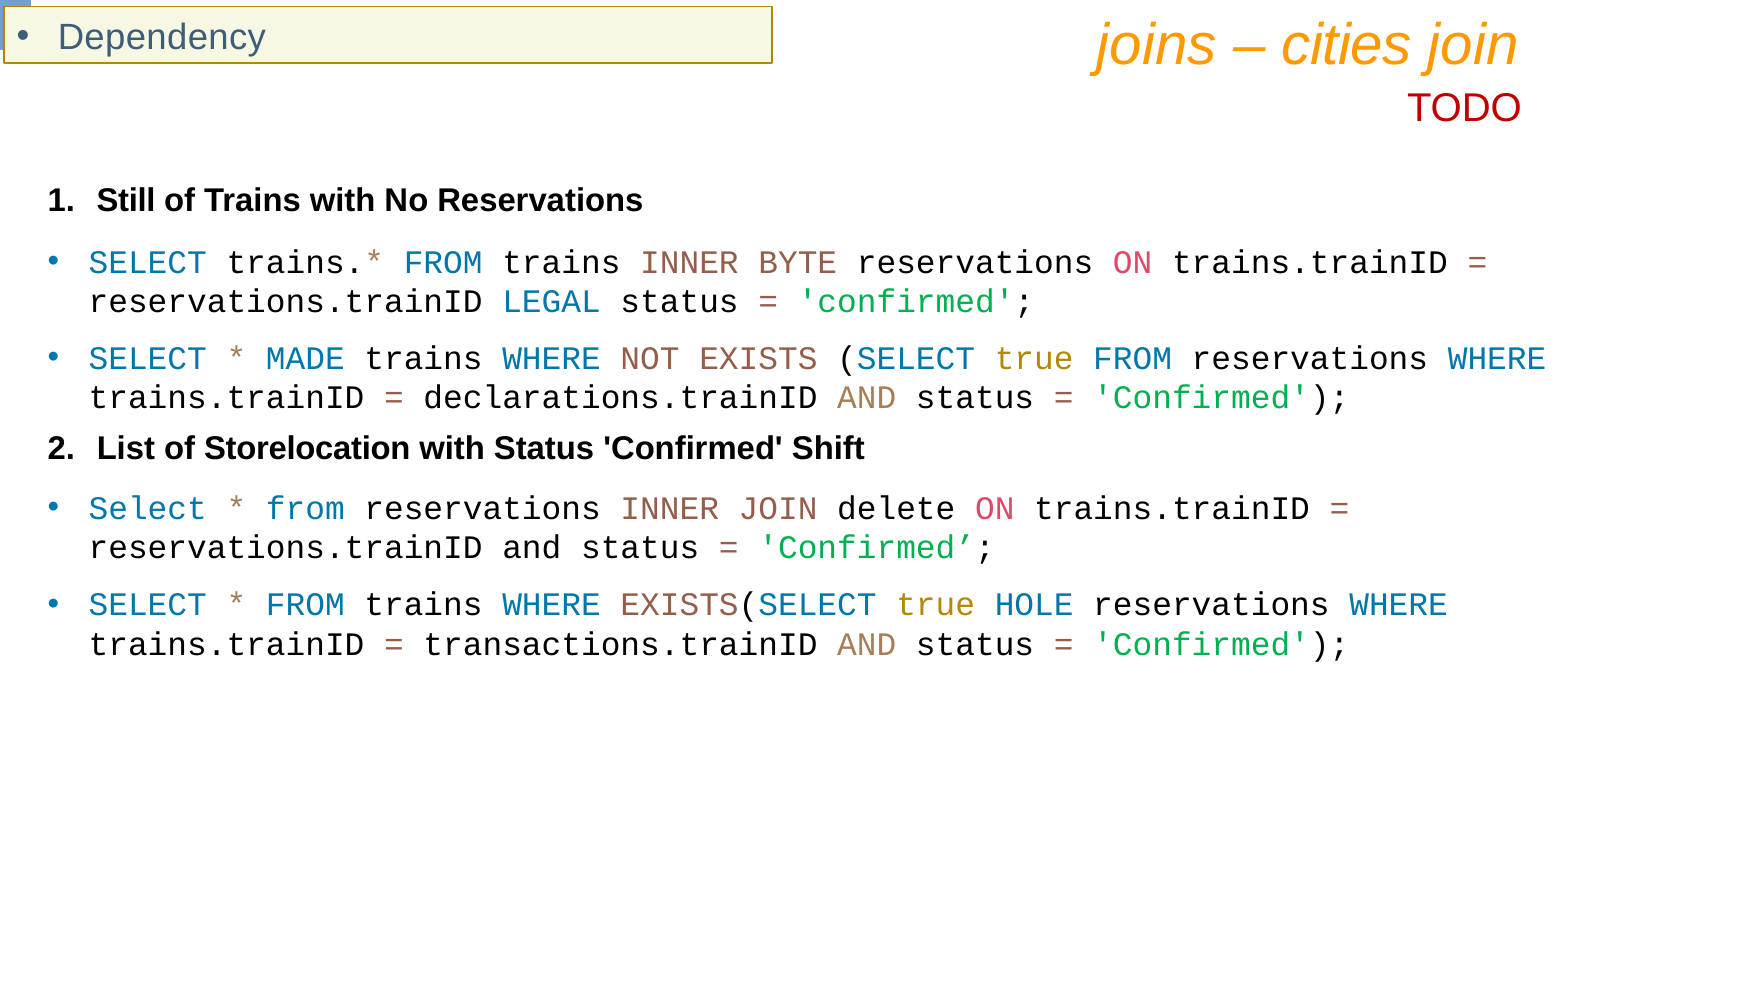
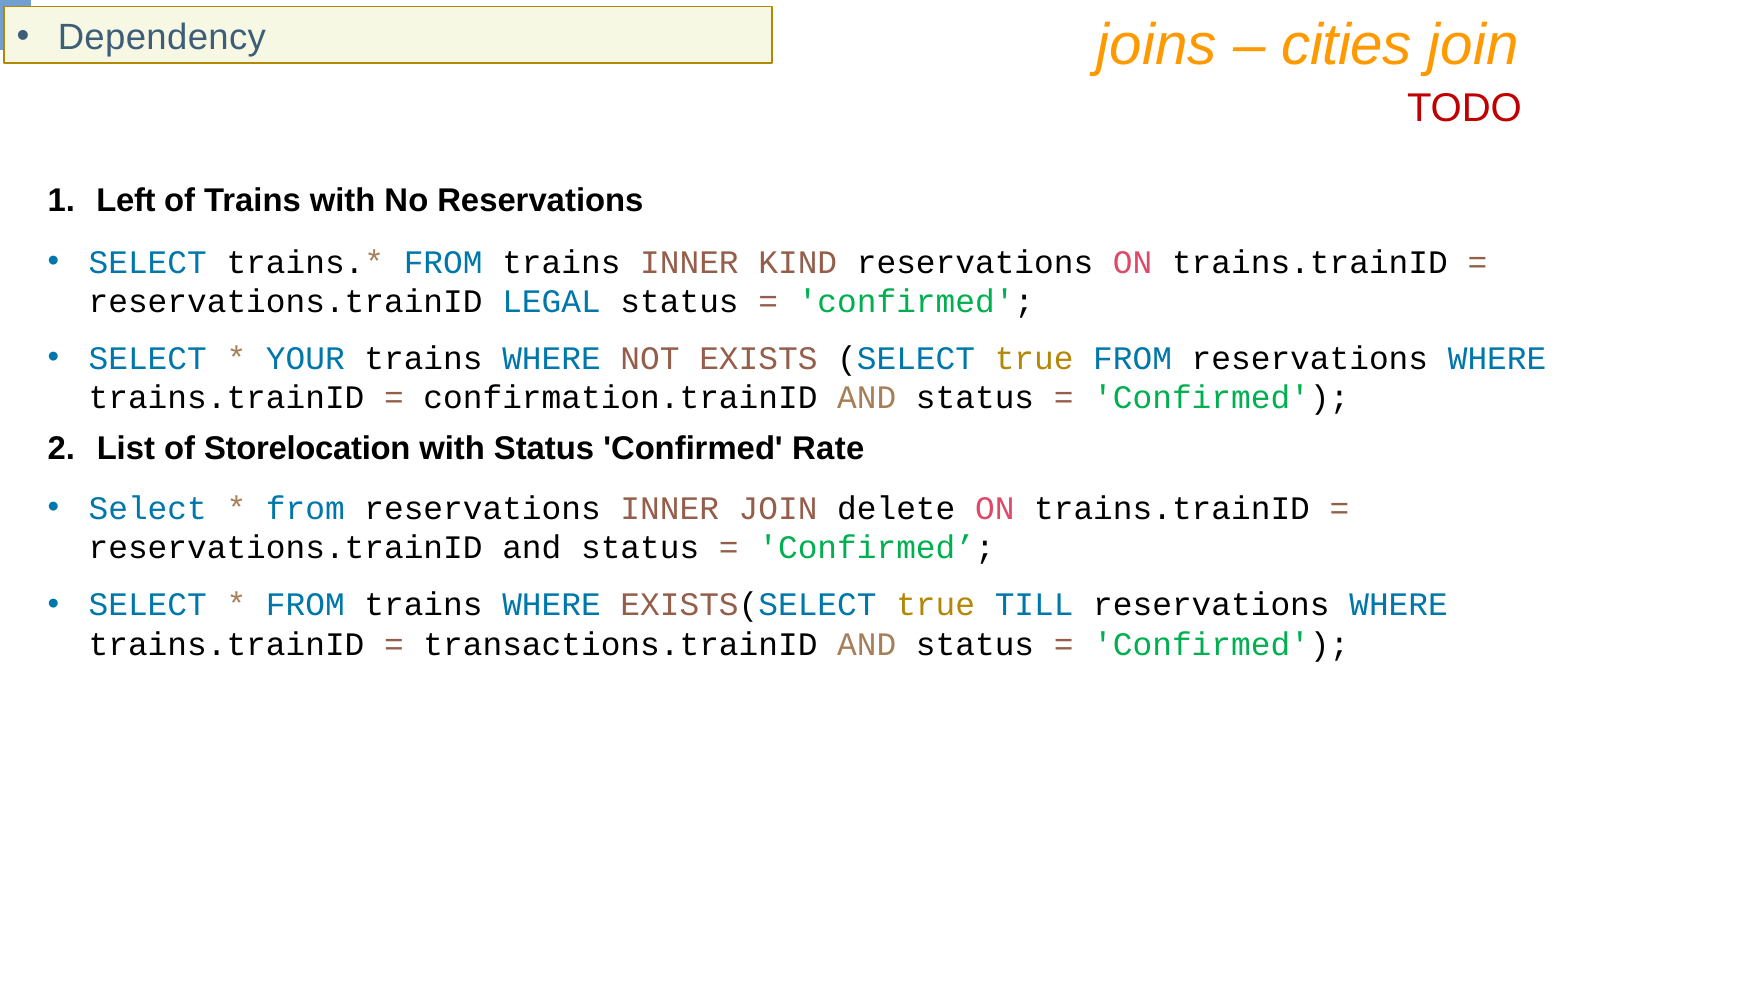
Still: Still -> Left
BYTE: BYTE -> KIND
MADE: MADE -> YOUR
declarations.trainID: declarations.trainID -> confirmation.trainID
Shift: Shift -> Rate
HOLE: HOLE -> TILL
